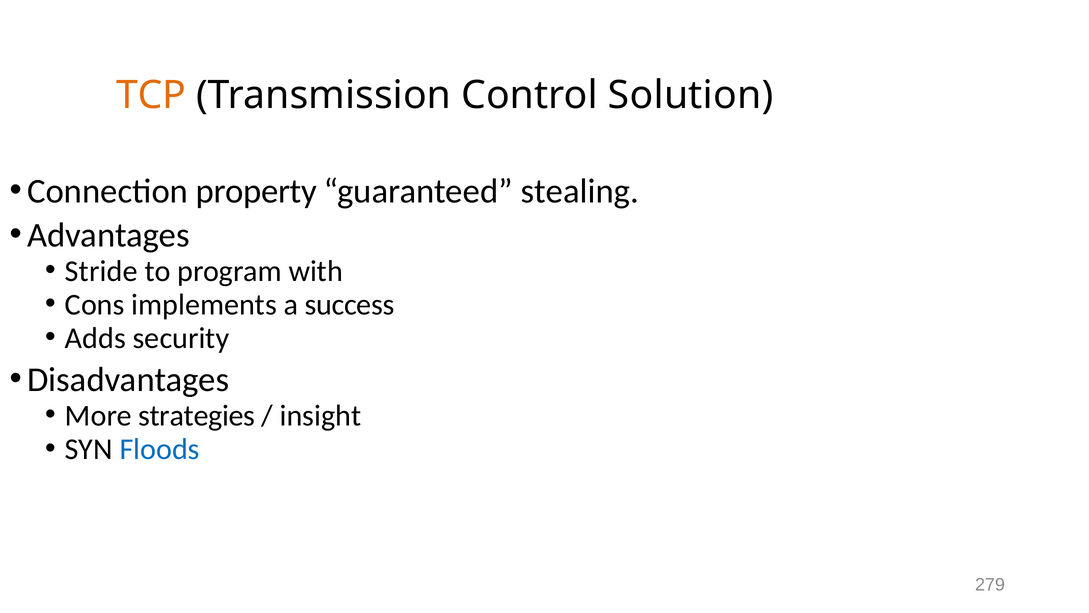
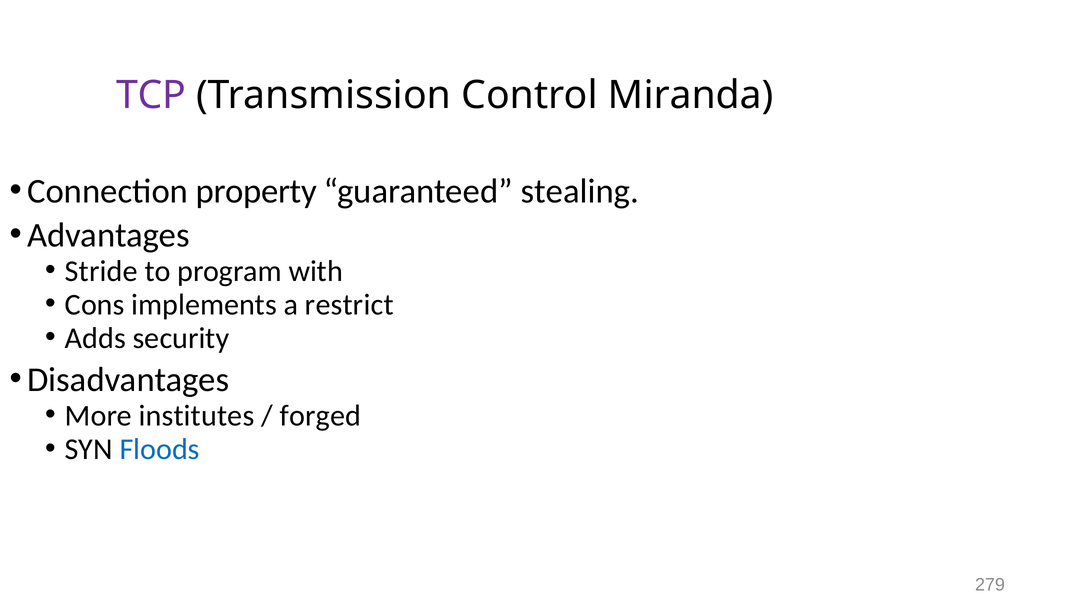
TCP colour: orange -> purple
Solution: Solution -> Miranda
success: success -> restrict
strategies: strategies -> institutes
insight: insight -> forged
